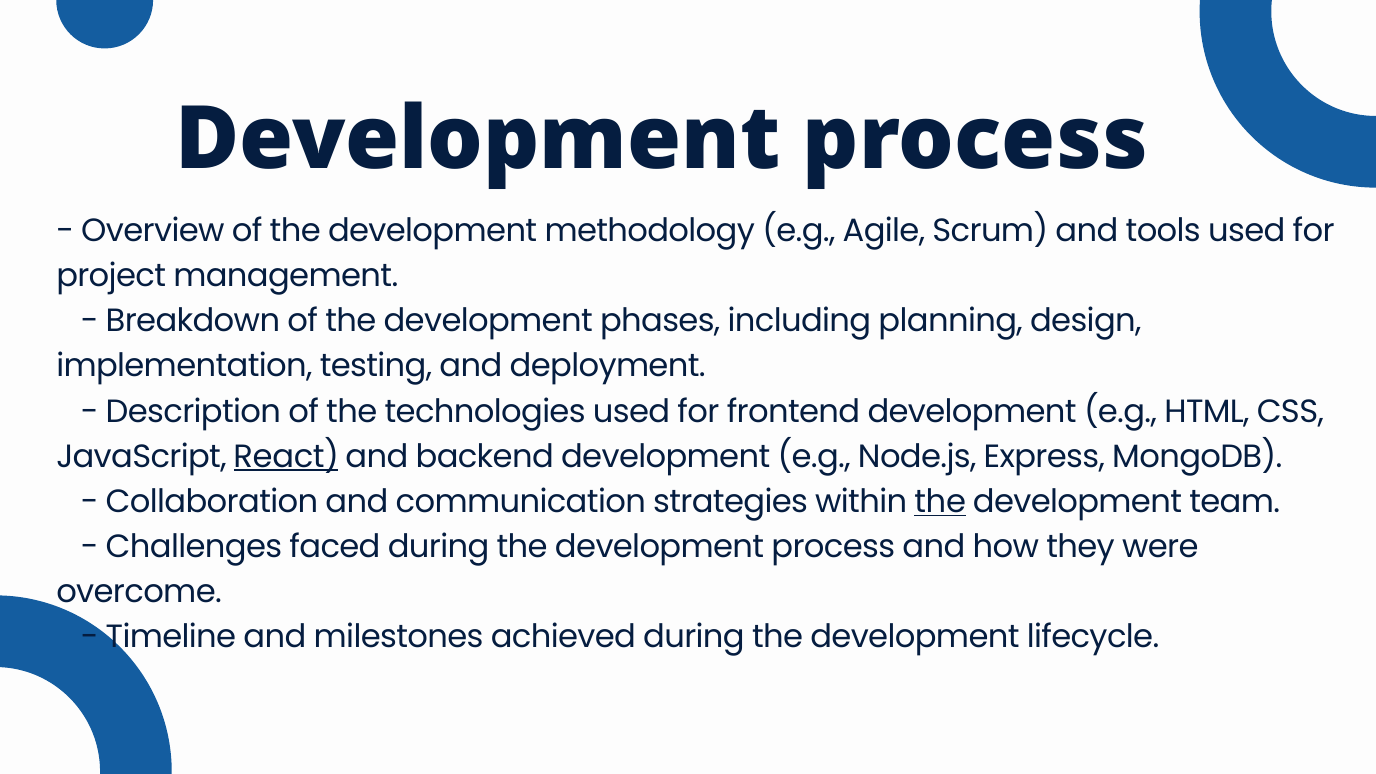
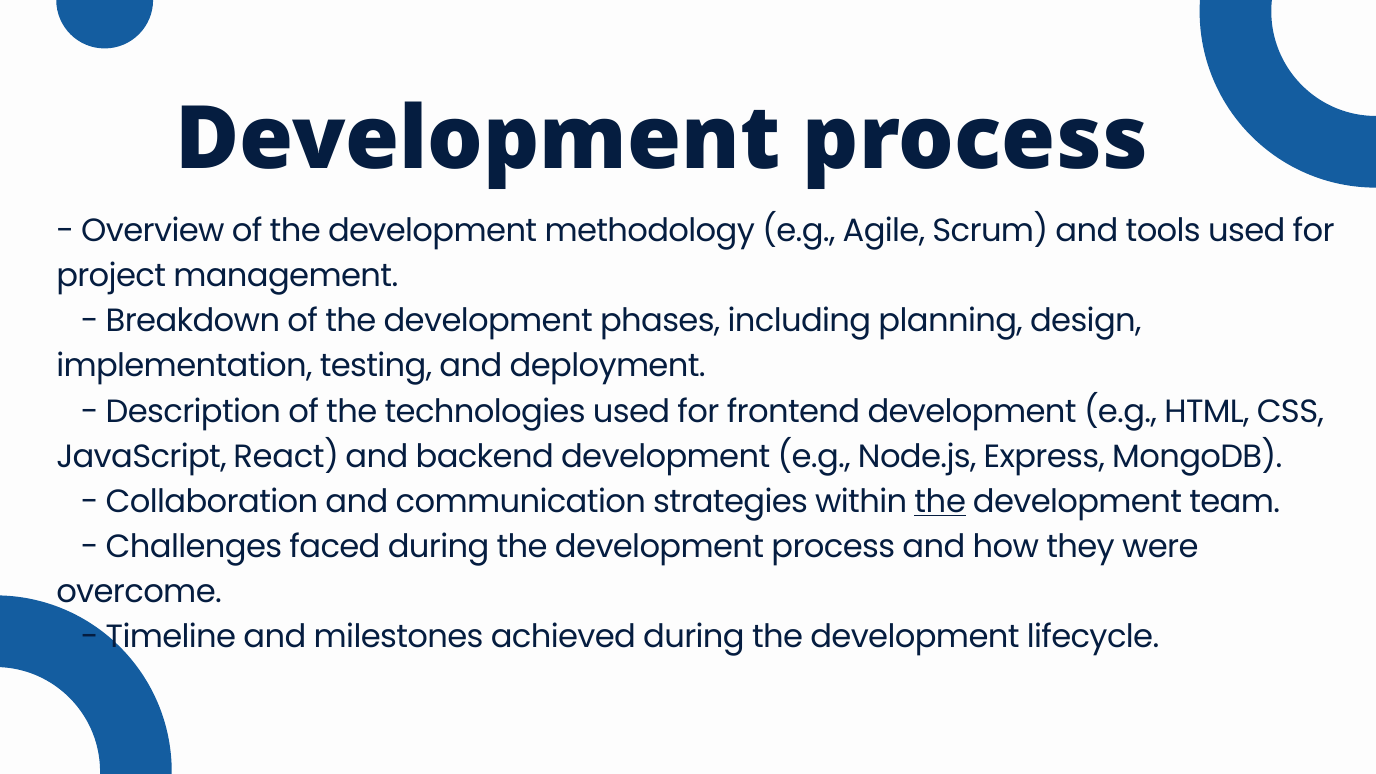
React underline: present -> none
